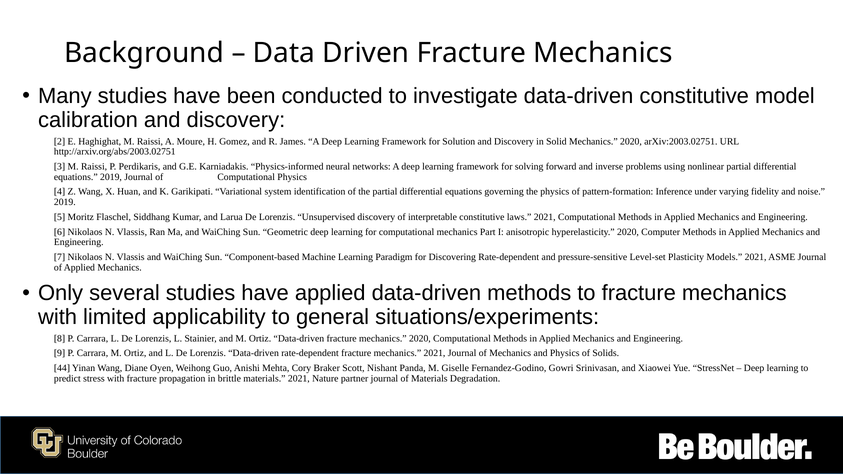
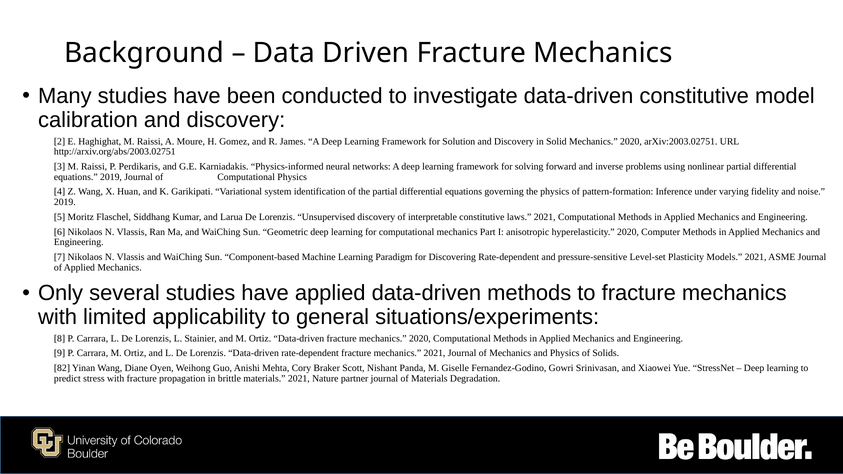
44: 44 -> 82
